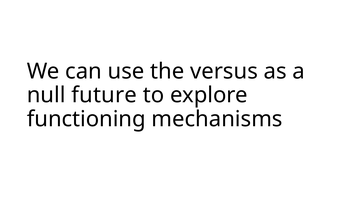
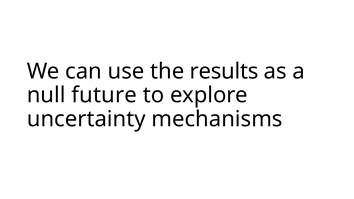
versus: versus -> results
functioning: functioning -> uncertainty
